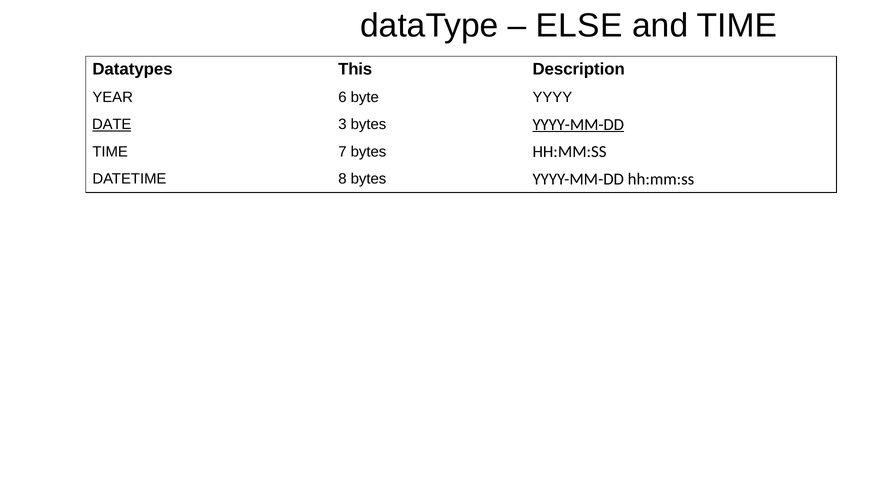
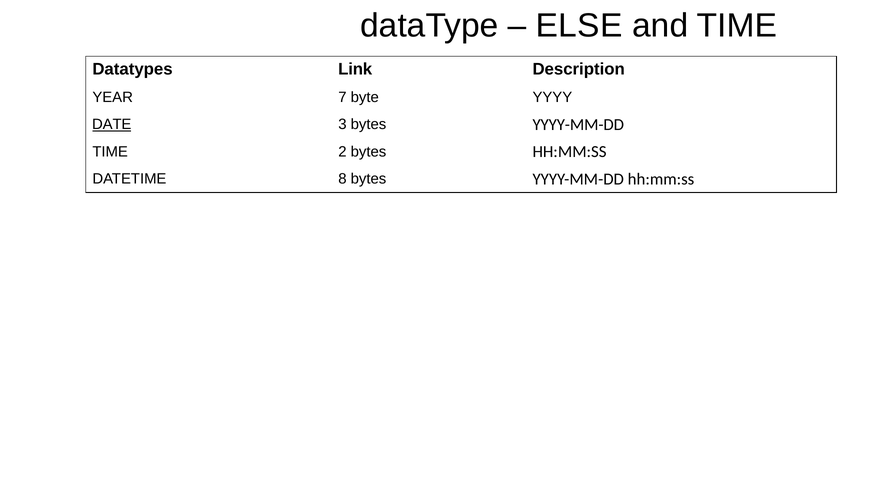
This: This -> Link
6: 6 -> 7
YYYY-MM-DD at (578, 125) underline: present -> none
7: 7 -> 2
